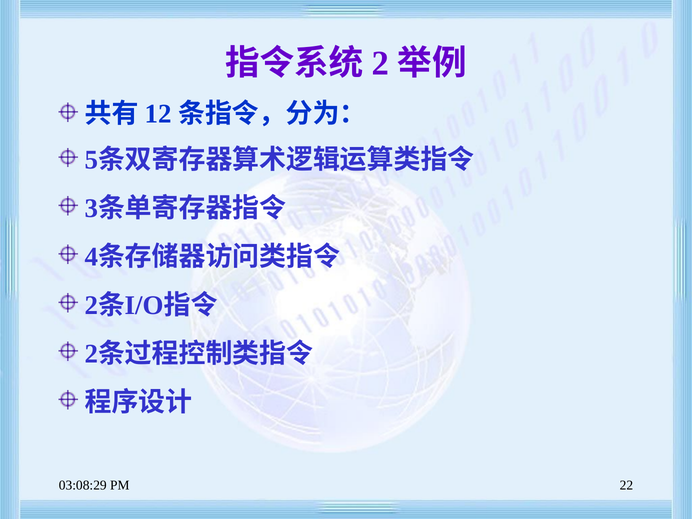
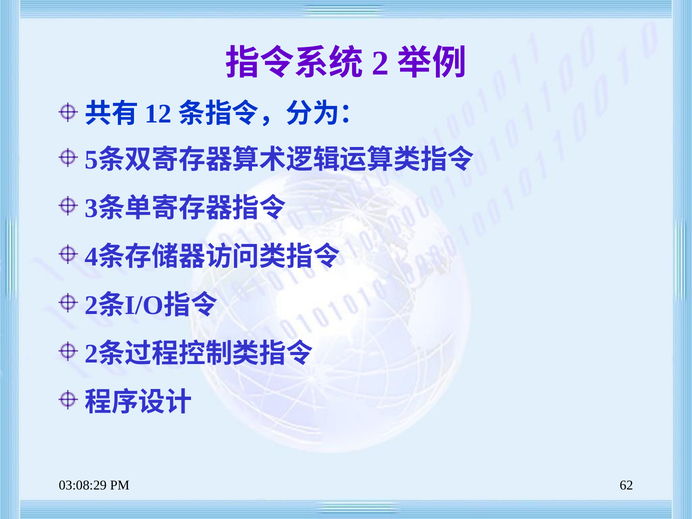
22: 22 -> 62
